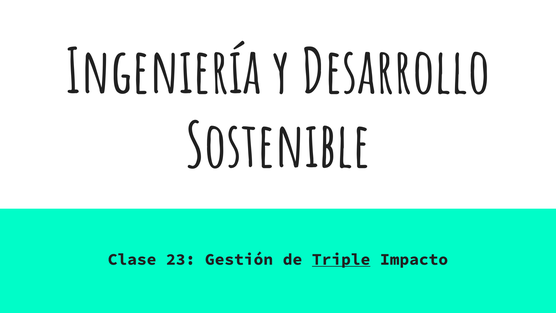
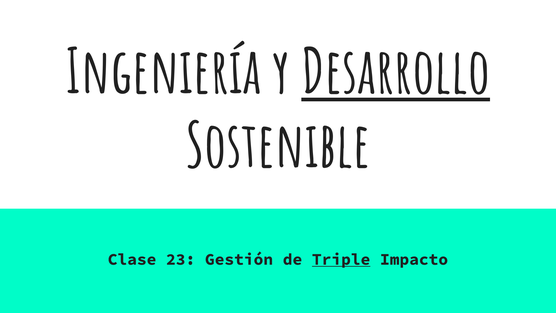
Desarrollo underline: none -> present
